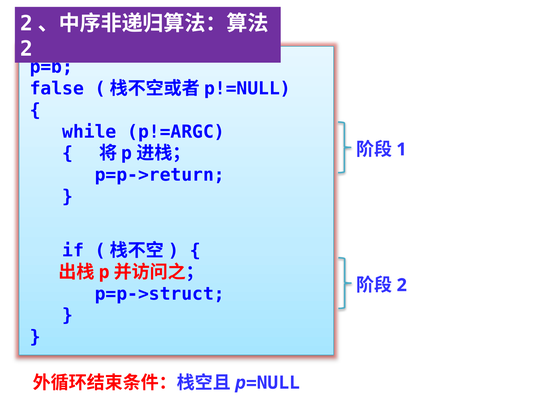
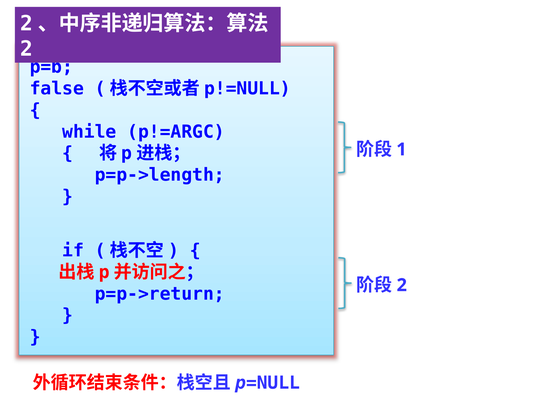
p=p->return: p=p->return -> p=p->length
p=p->struct: p=p->struct -> p=p->return
